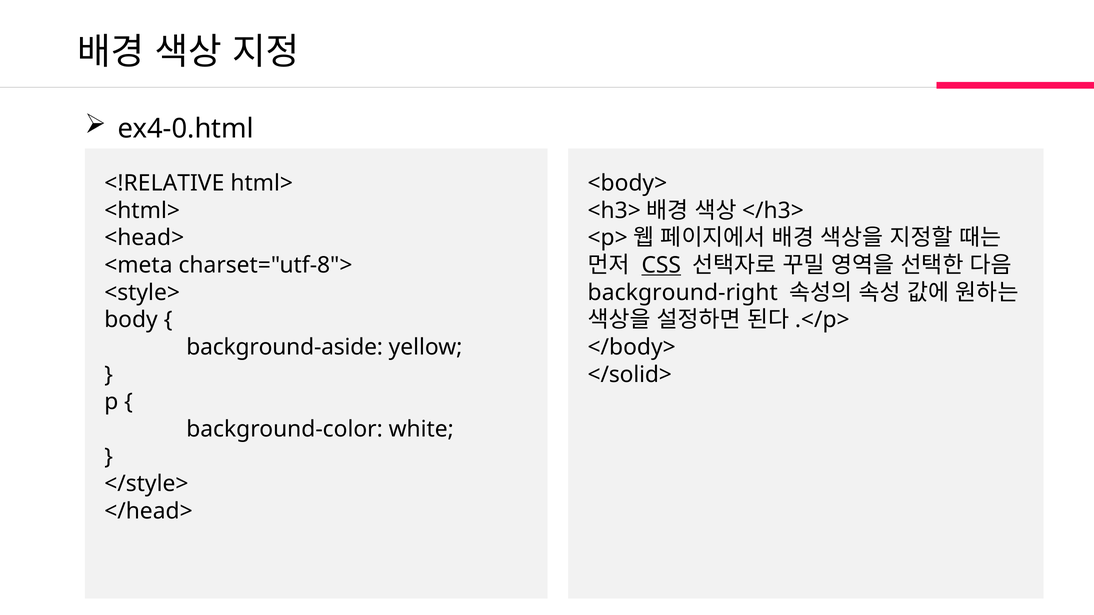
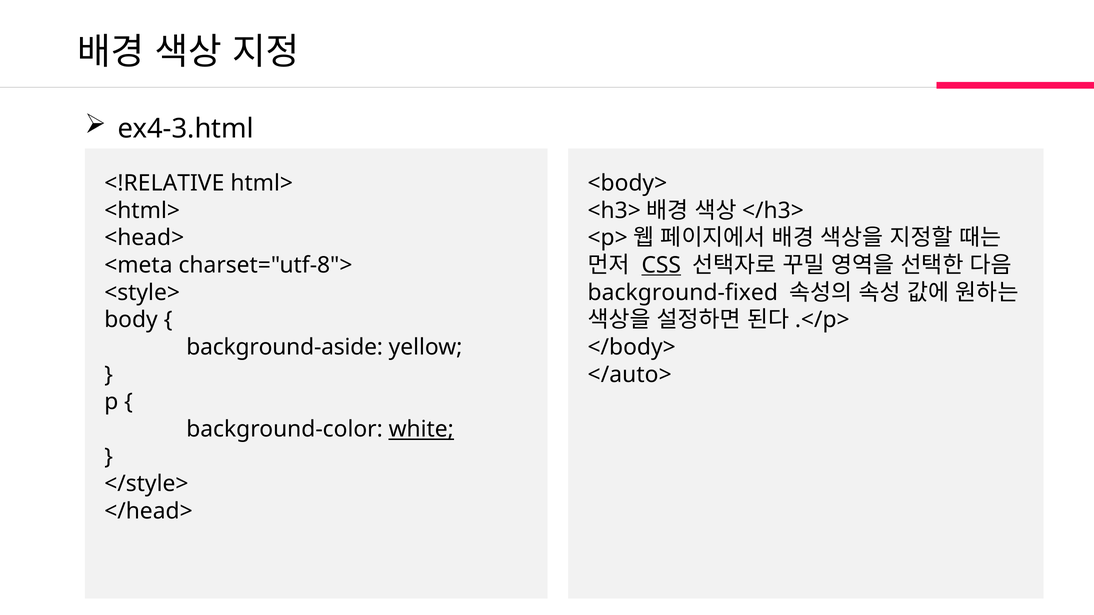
ex4-0.html: ex4-0.html -> ex4-3.html
background-right: background-right -> background-fixed
</solid>: </solid> -> </auto>
white underline: none -> present
